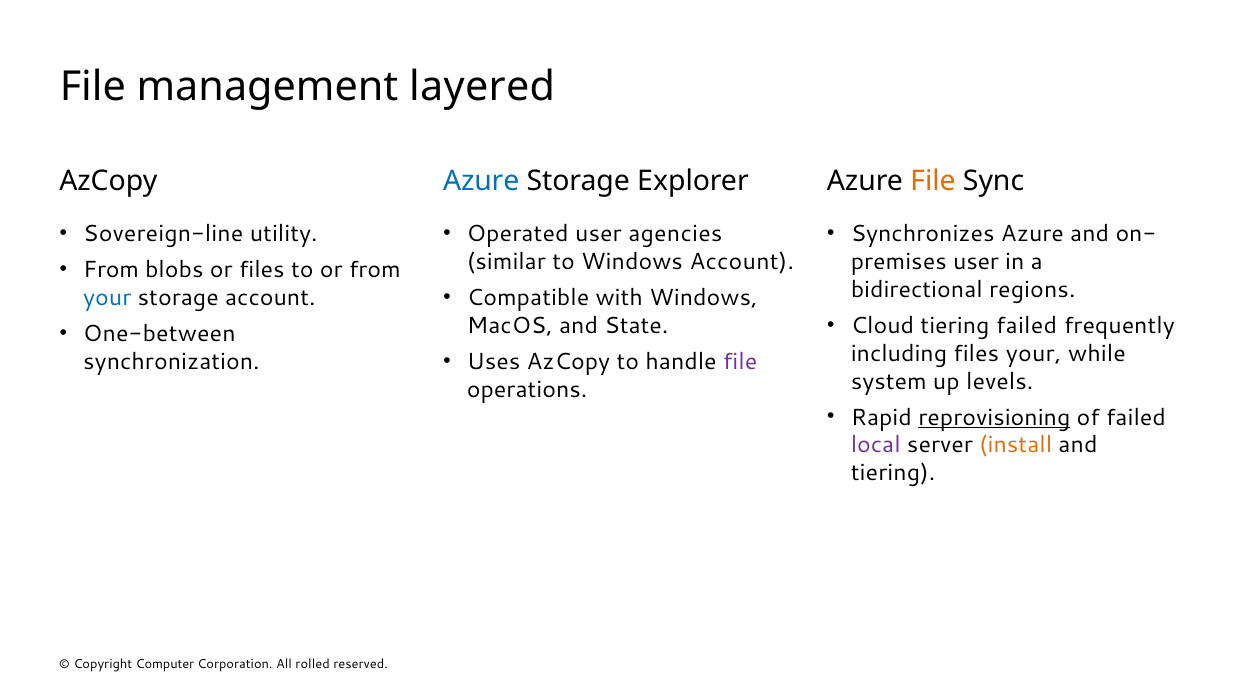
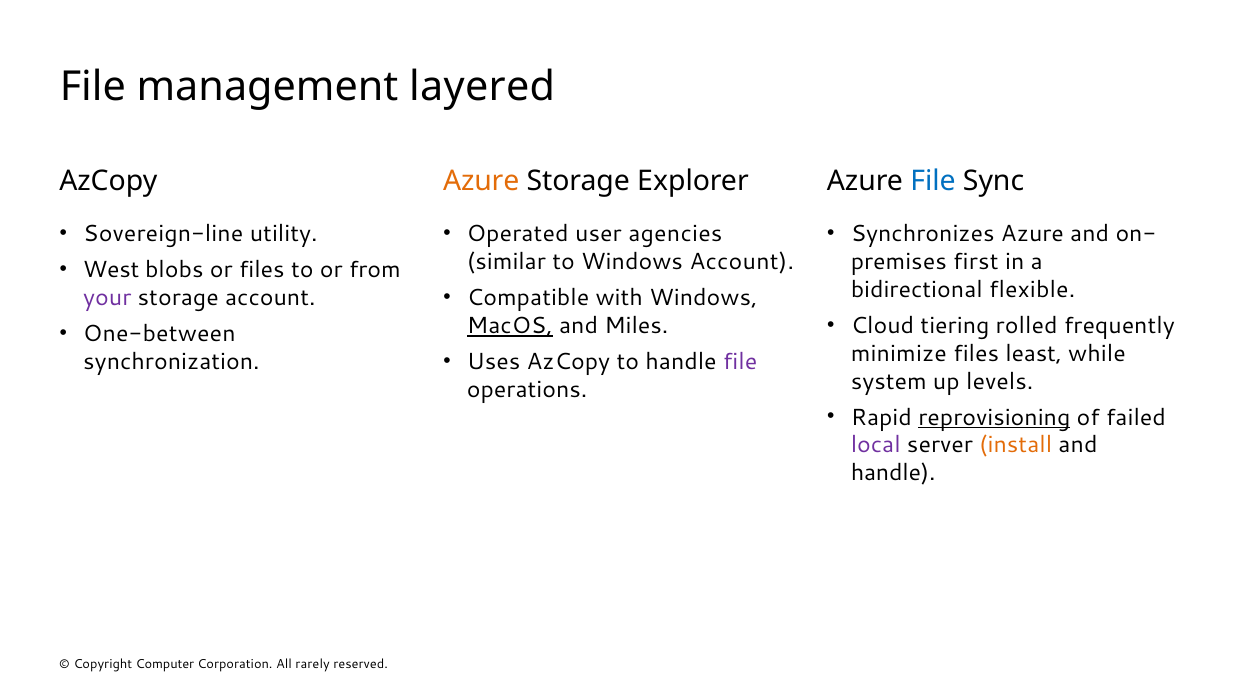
Azure at (481, 181) colour: blue -> orange
File at (933, 181) colour: orange -> blue
user at (976, 262): user -> first
From at (111, 270): From -> West
regions: regions -> flexible
your at (107, 298) colour: blue -> purple
tiering failed: failed -> rolled
MacOS underline: none -> present
State: State -> Miles
including: including -> minimize
files your: your -> least
tiering at (893, 473): tiering -> handle
rolled: rolled -> rarely
